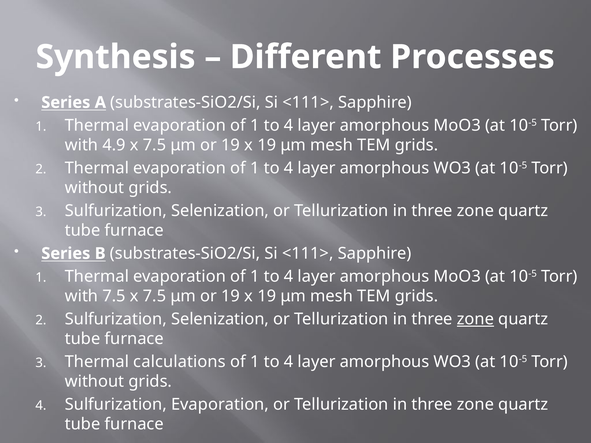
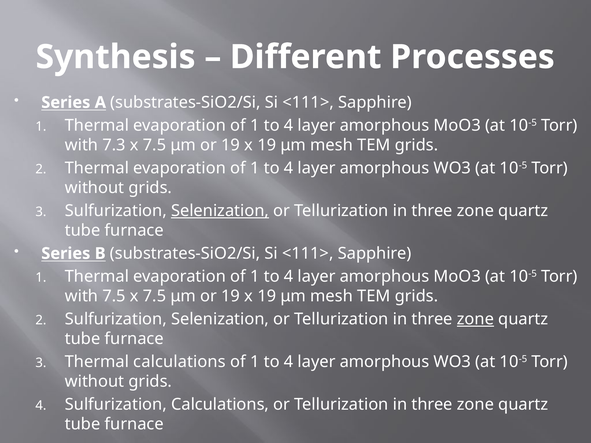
4.9: 4.9 -> 7.3
Selenization at (220, 211) underline: none -> present
Sulfurization Evaporation: Evaporation -> Calculations
